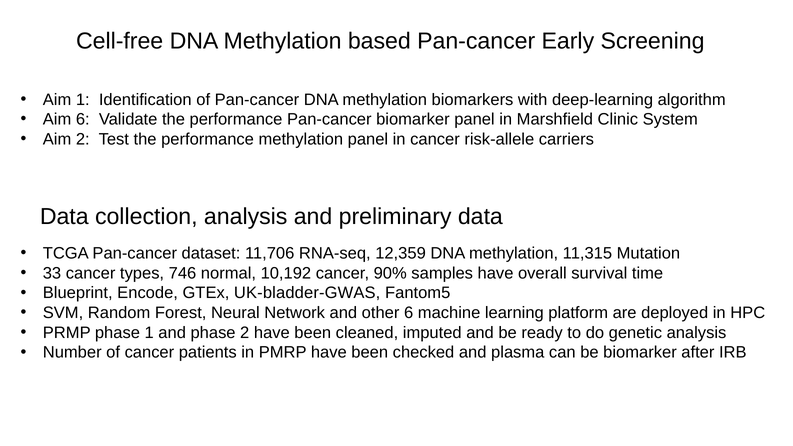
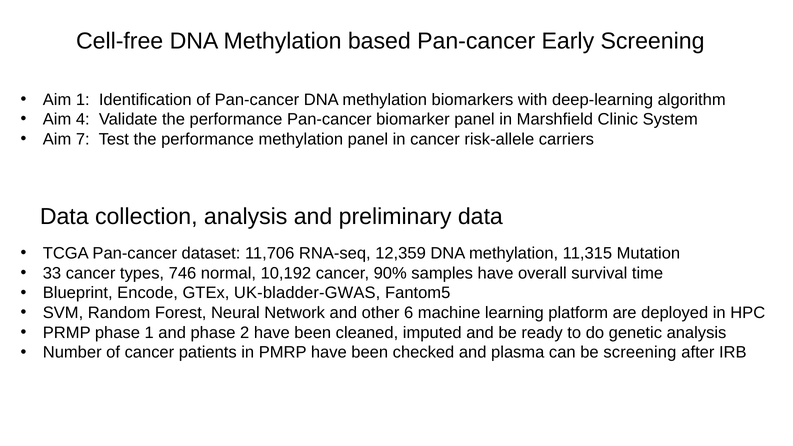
Aim 6: 6 -> 4
Aim 2: 2 -> 7
be biomarker: biomarker -> screening
